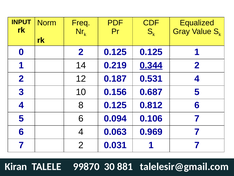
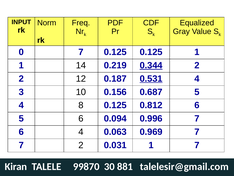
0 2: 2 -> 7
0.531 underline: none -> present
0.106: 0.106 -> 0.996
